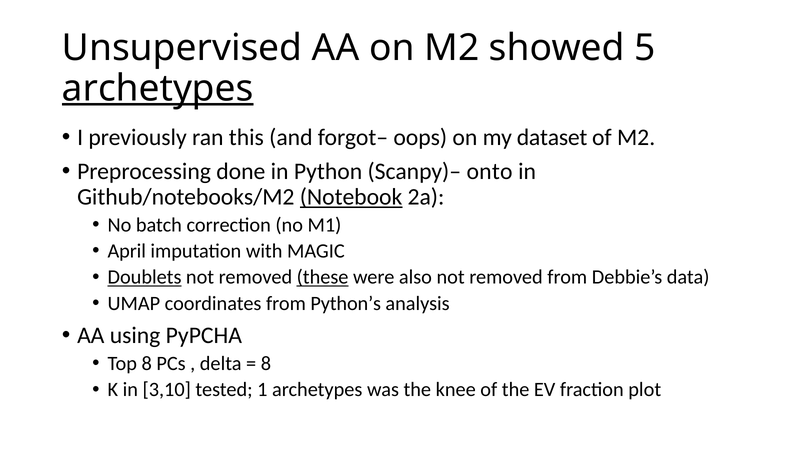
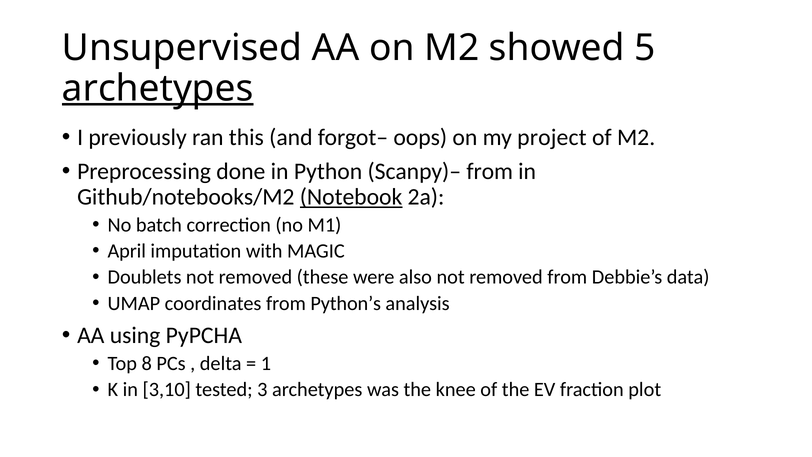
dataset: dataset -> project
Scanpy)– onto: onto -> from
Doublets underline: present -> none
these underline: present -> none
8 at (266, 363): 8 -> 1
1: 1 -> 3
